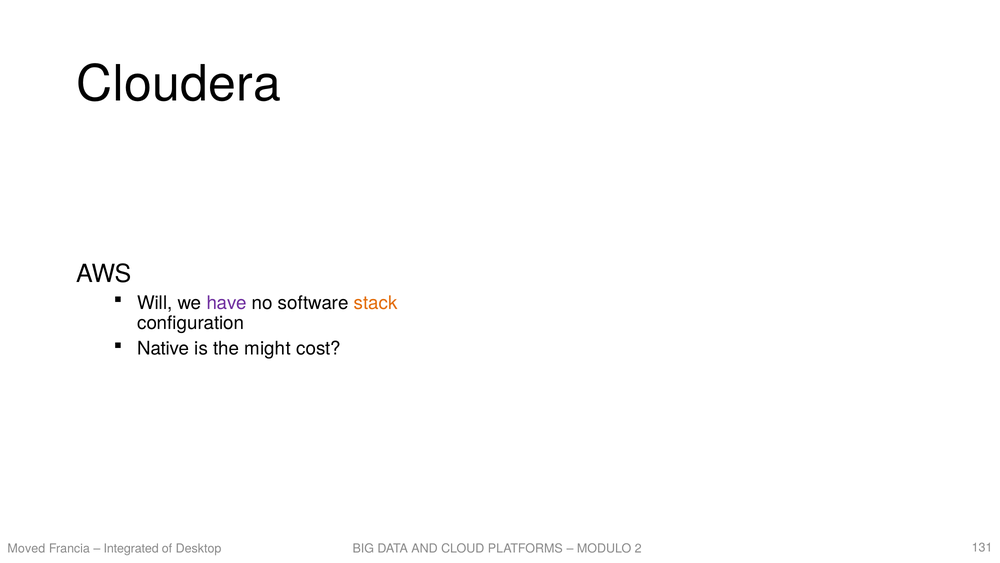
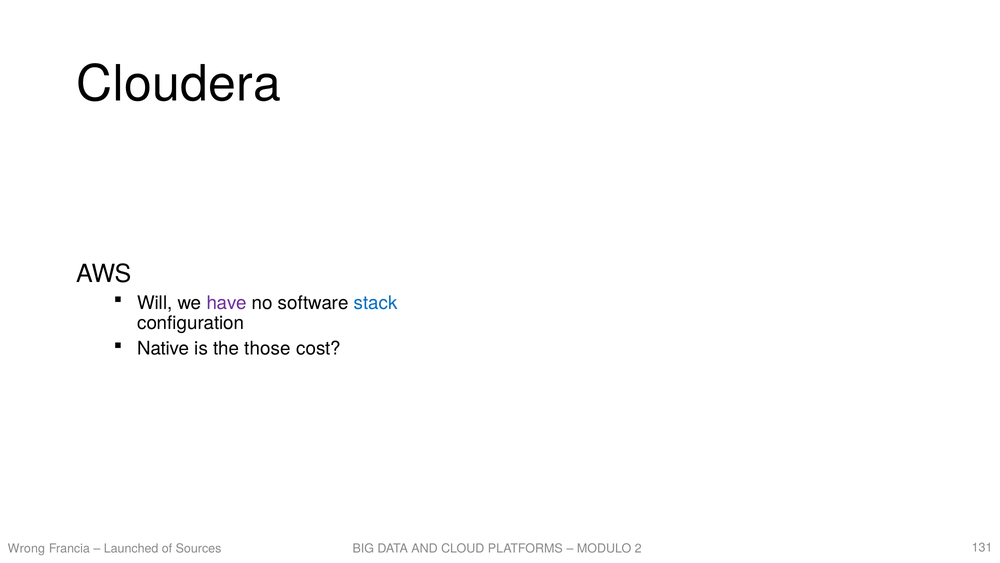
stack colour: orange -> blue
might: might -> those
Moved: Moved -> Wrong
Integrated: Integrated -> Launched
Desktop: Desktop -> Sources
